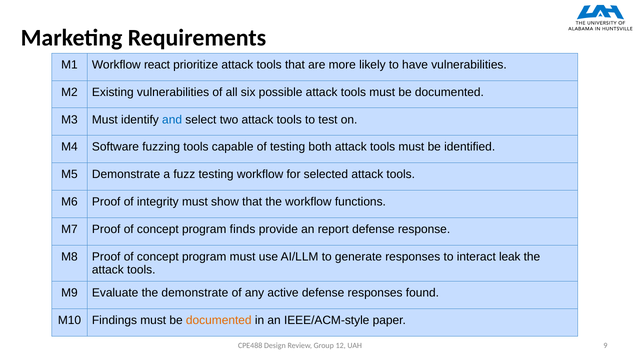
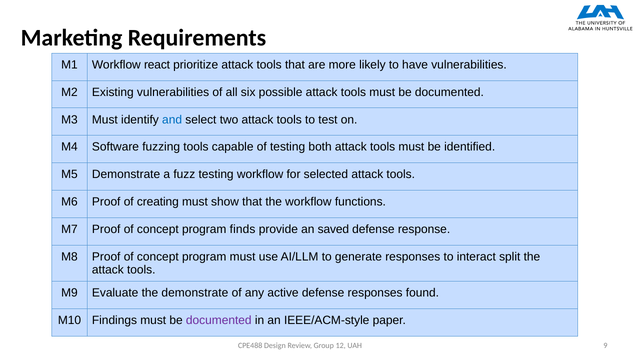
integrity: integrity -> creating
report: report -> saved
leak: leak -> split
documented at (219, 320) colour: orange -> purple
